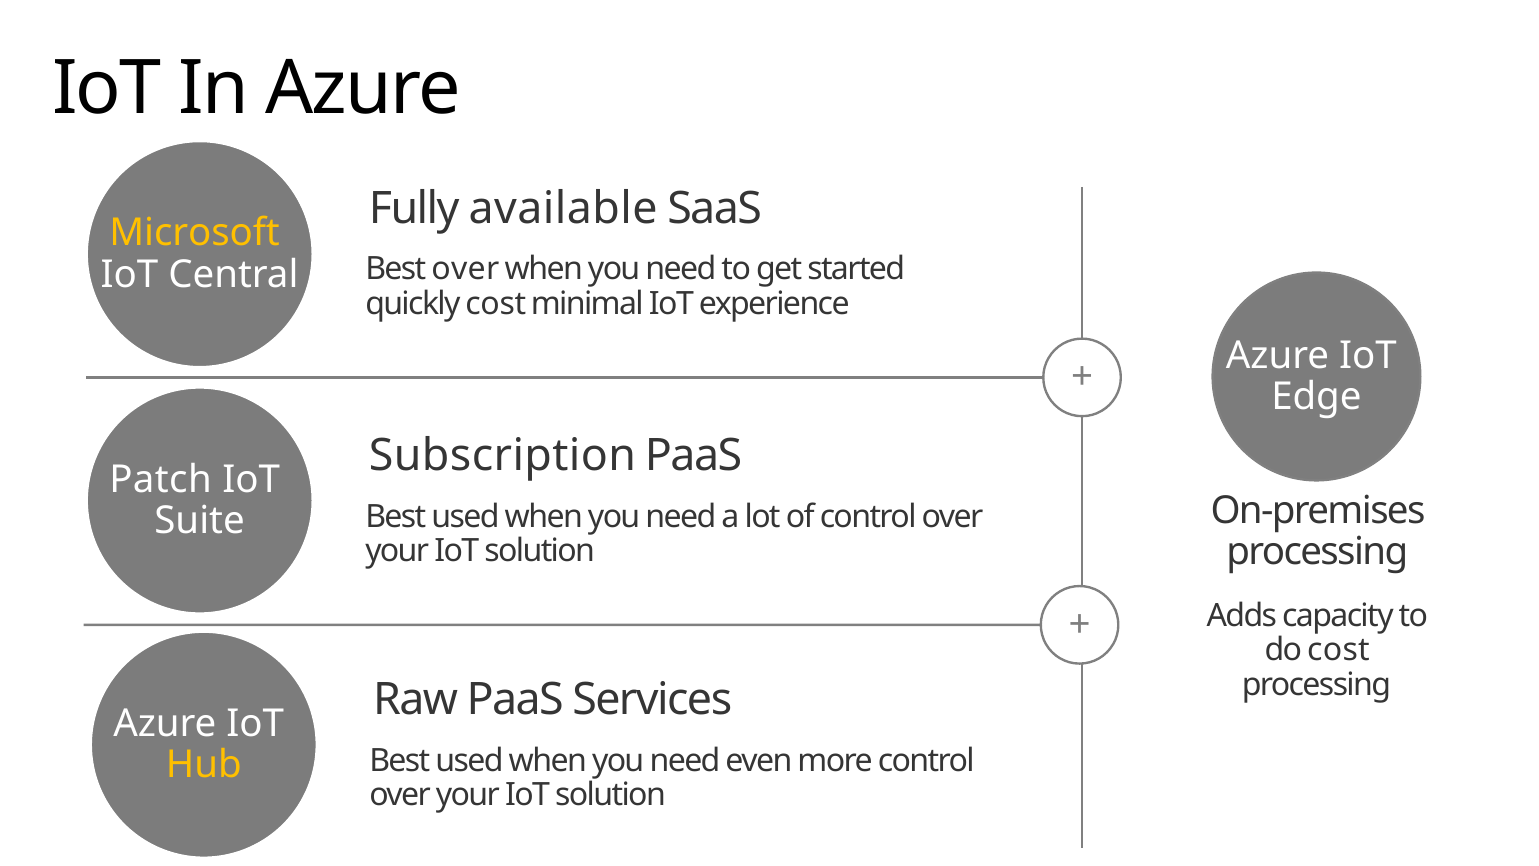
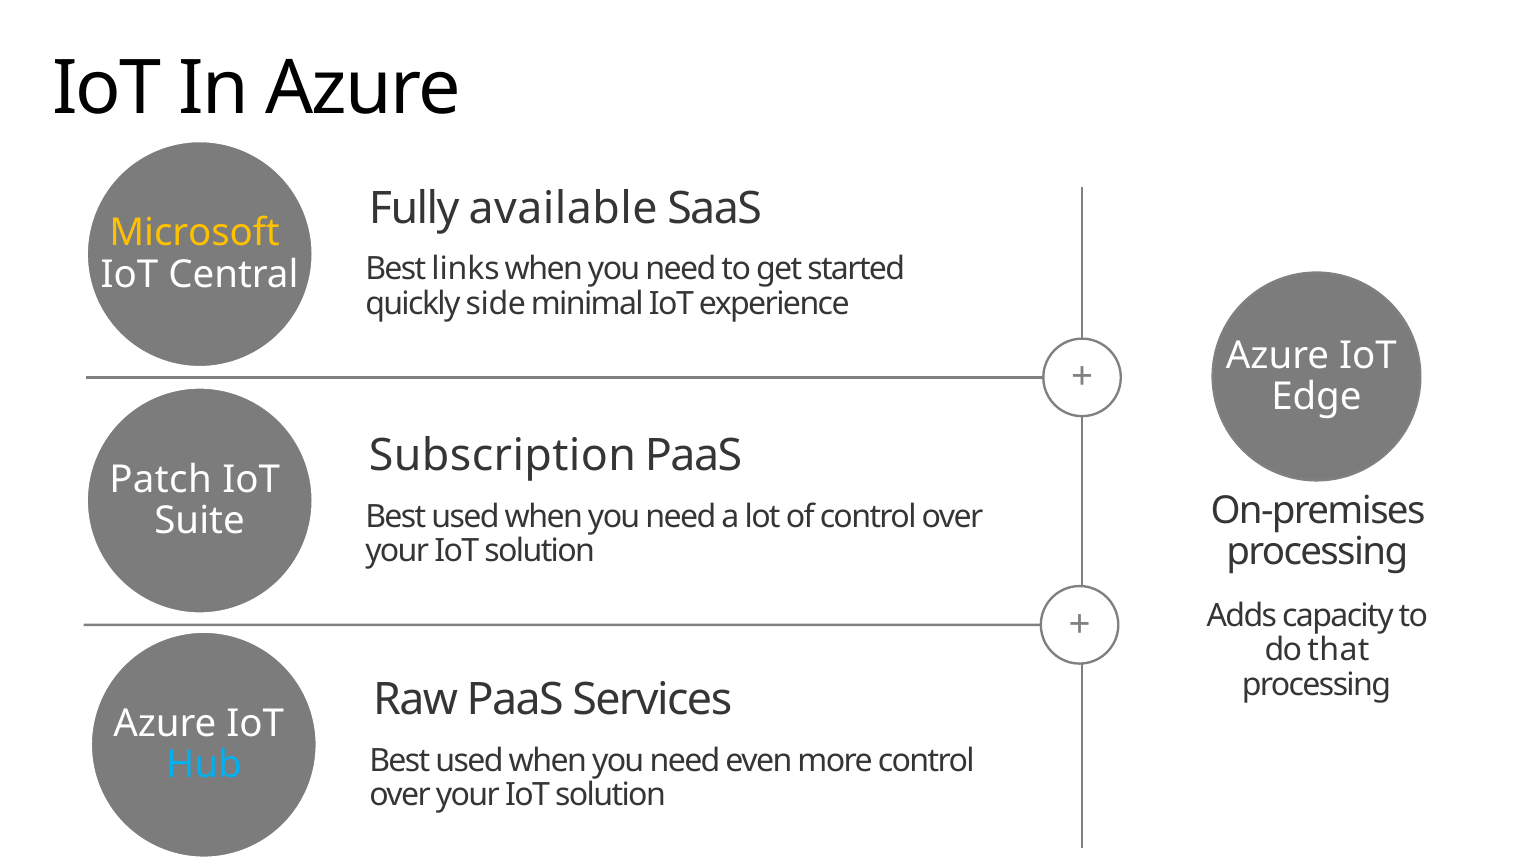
Best over: over -> links
quickly cost: cost -> side
do cost: cost -> that
Hub colour: yellow -> light blue
